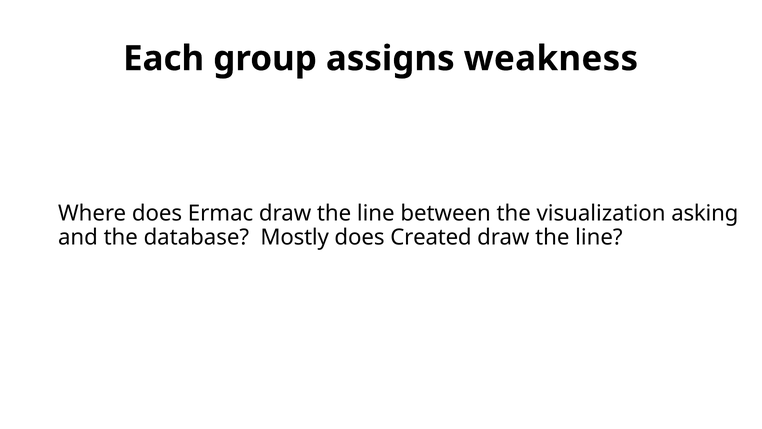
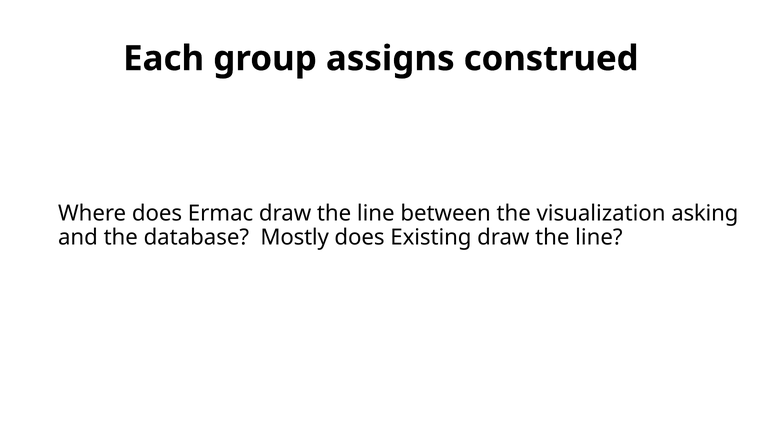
weakness: weakness -> construed
Created: Created -> Existing
